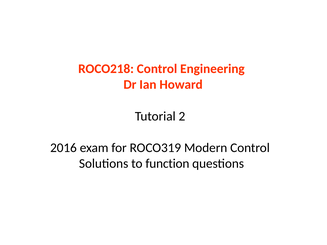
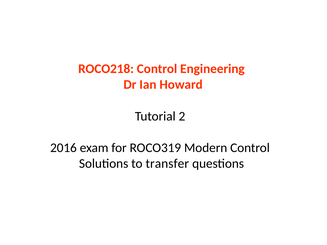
function: function -> transfer
